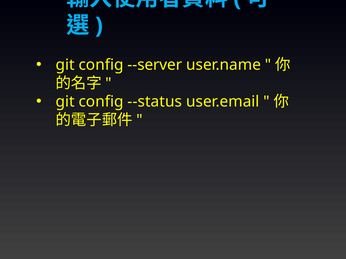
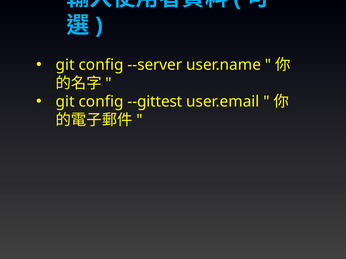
--status: --status -> --gittest
